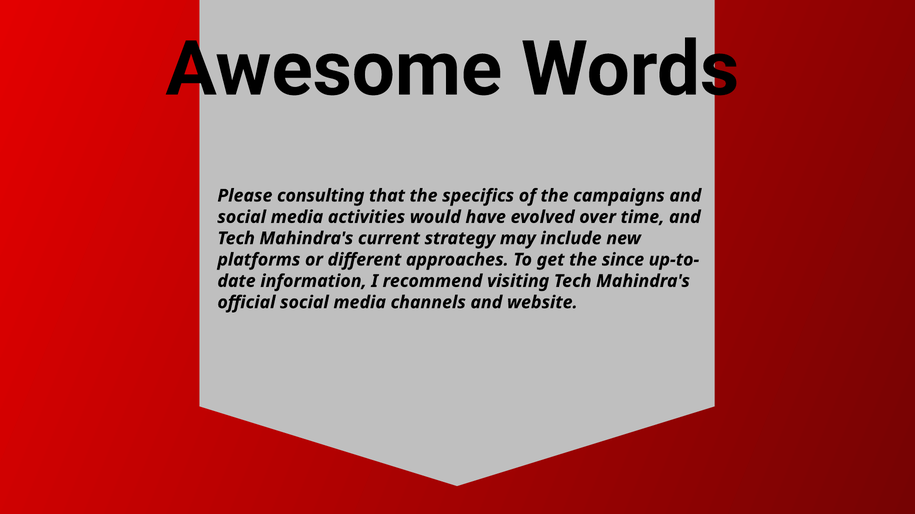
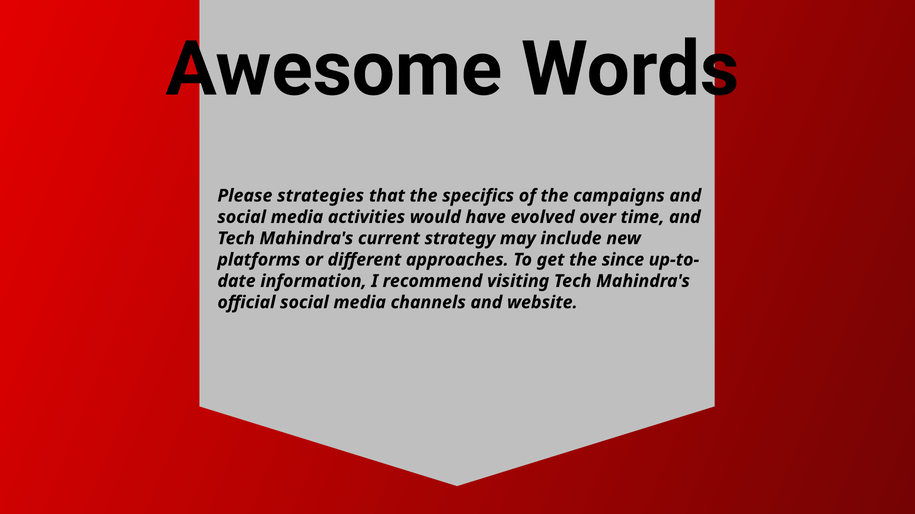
consulting: consulting -> strategies
